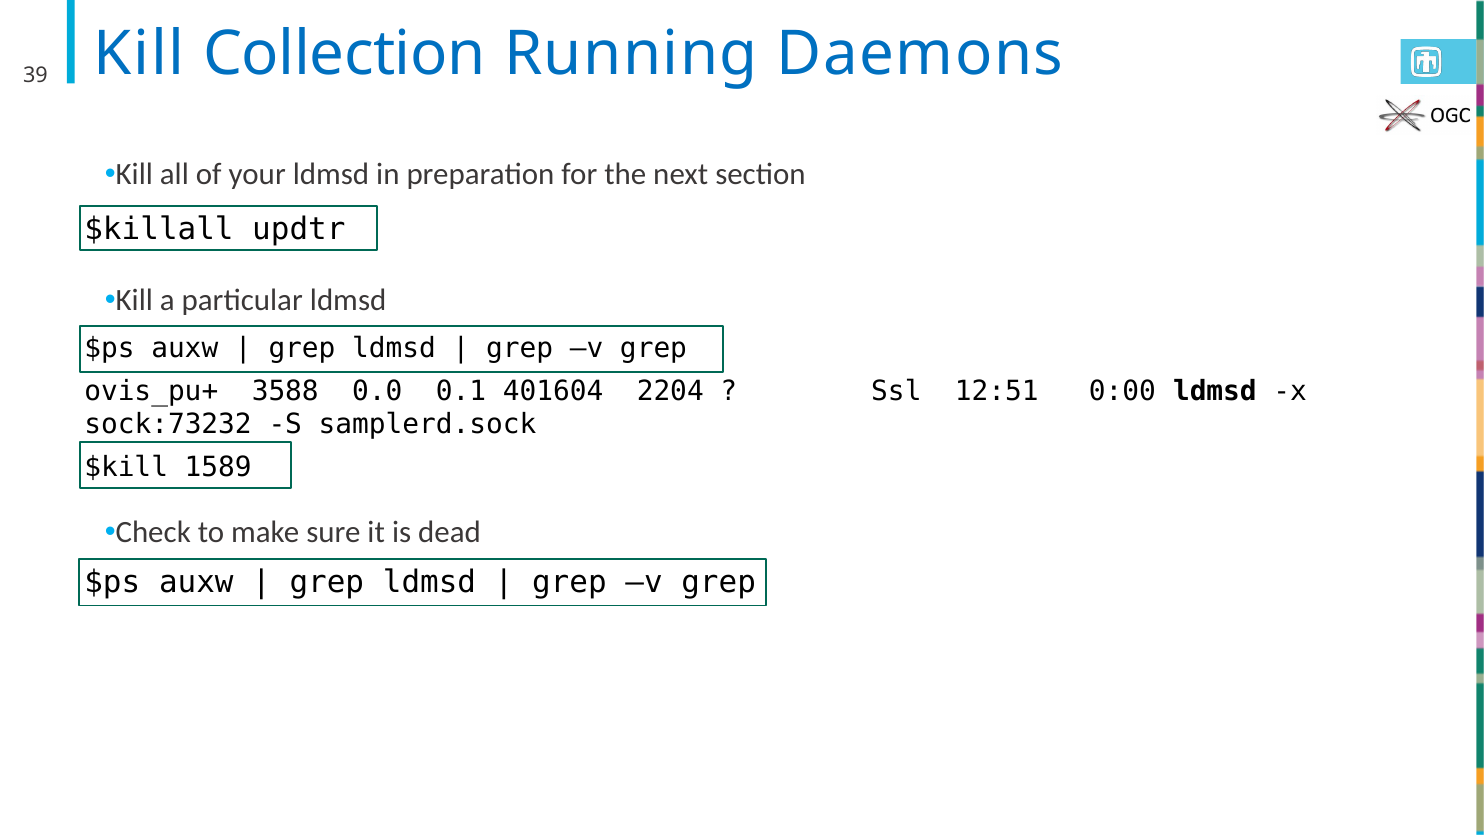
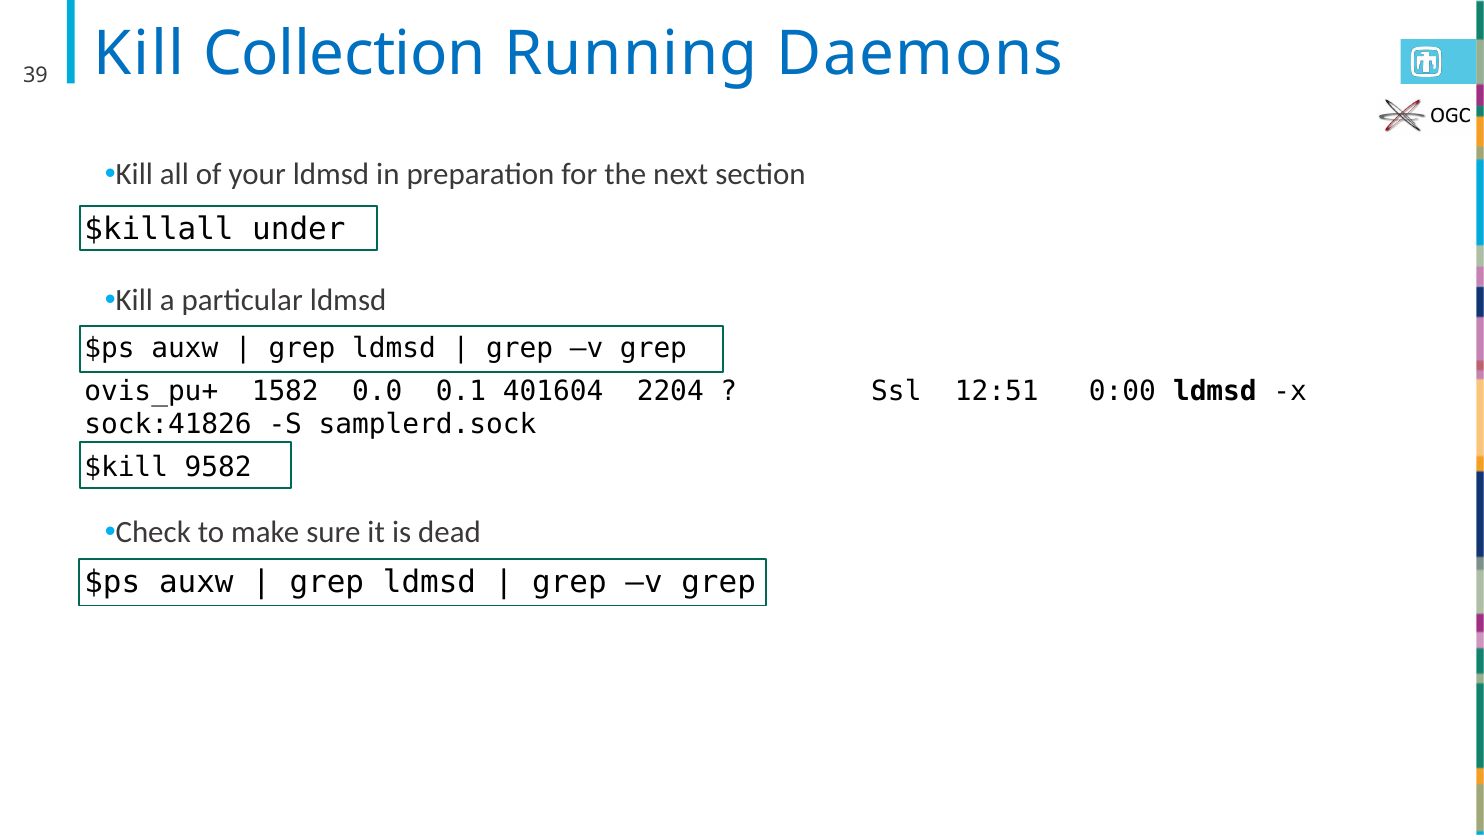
updtr: updtr -> under
3588: 3588 -> 1582
sock:73232: sock:73232 -> sock:41826
1589: 1589 -> 9582
